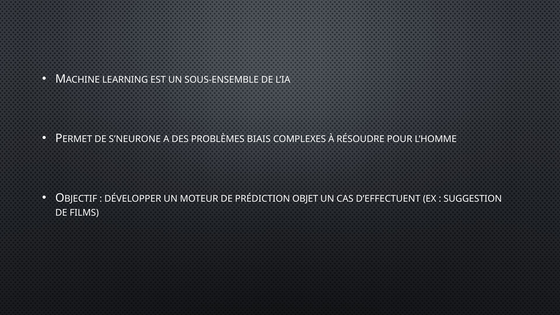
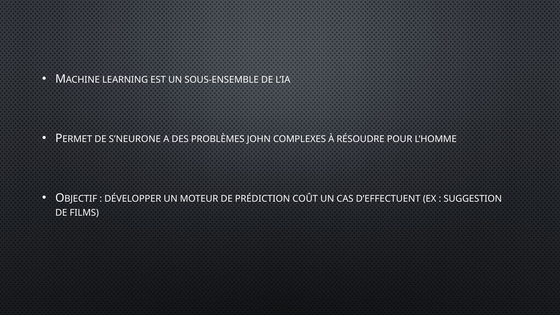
BIAIS: BIAIS -> JOHN
OBJET: OBJET -> COÛT
